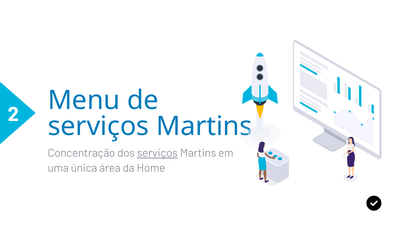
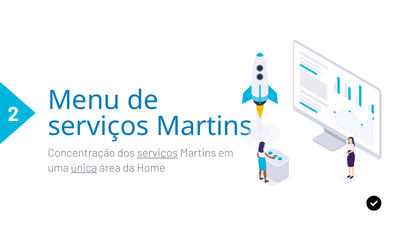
única underline: none -> present
